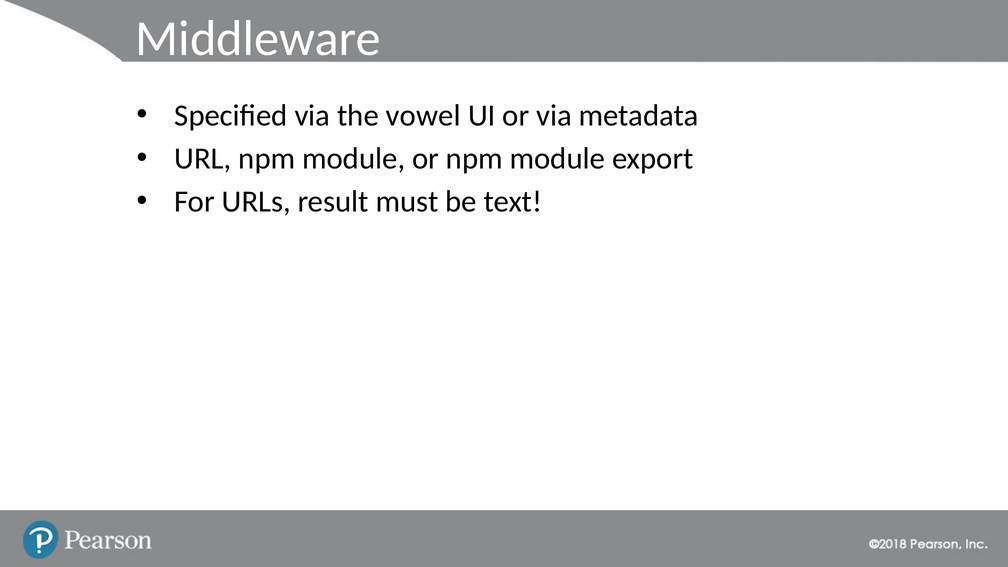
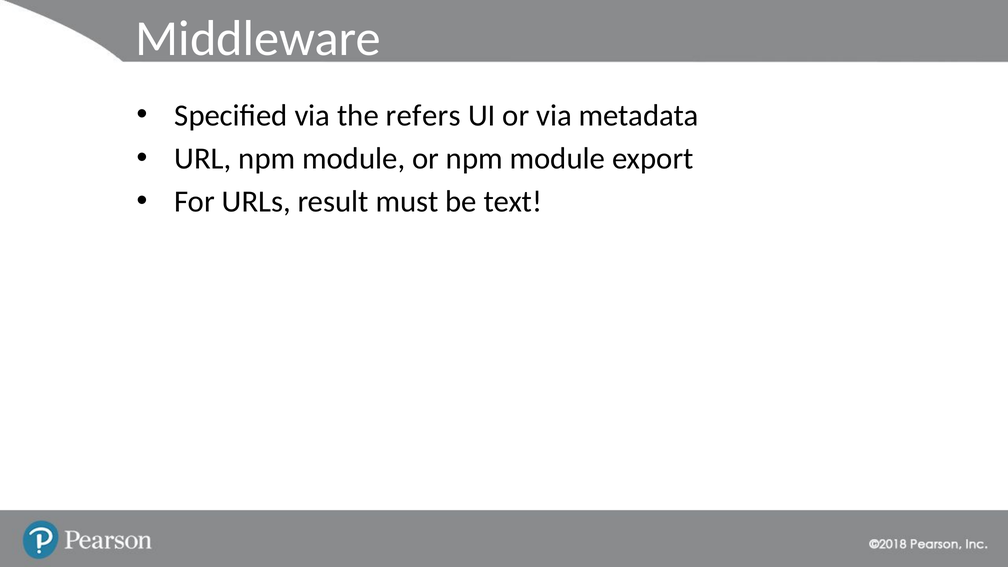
vowel: vowel -> refers
